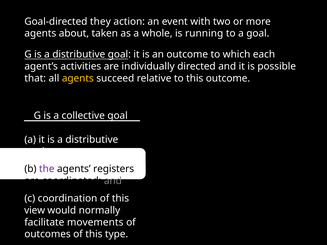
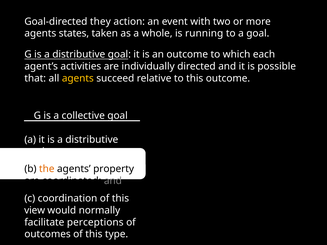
about: about -> states
the colour: purple -> orange
registers: registers -> property
movements: movements -> perceptions
